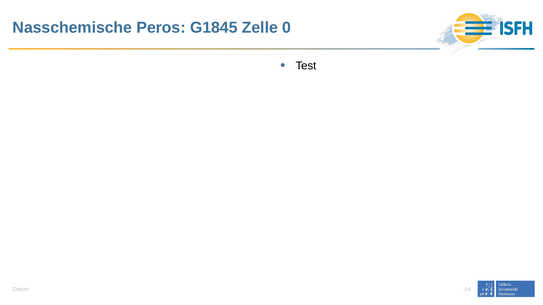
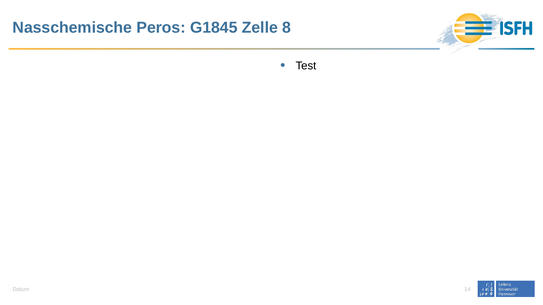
0: 0 -> 8
